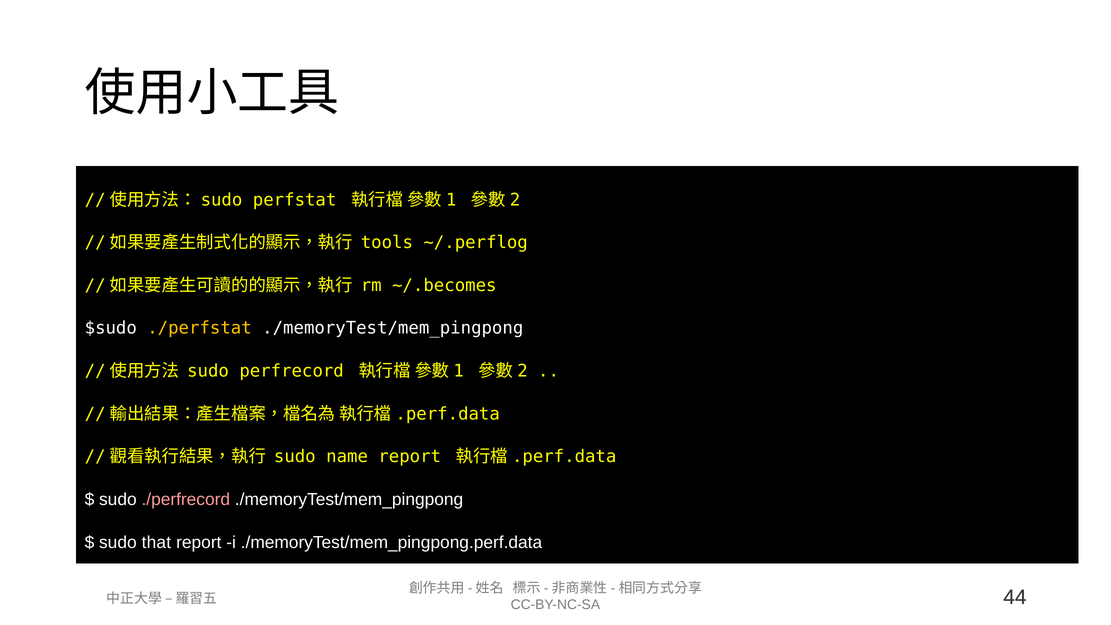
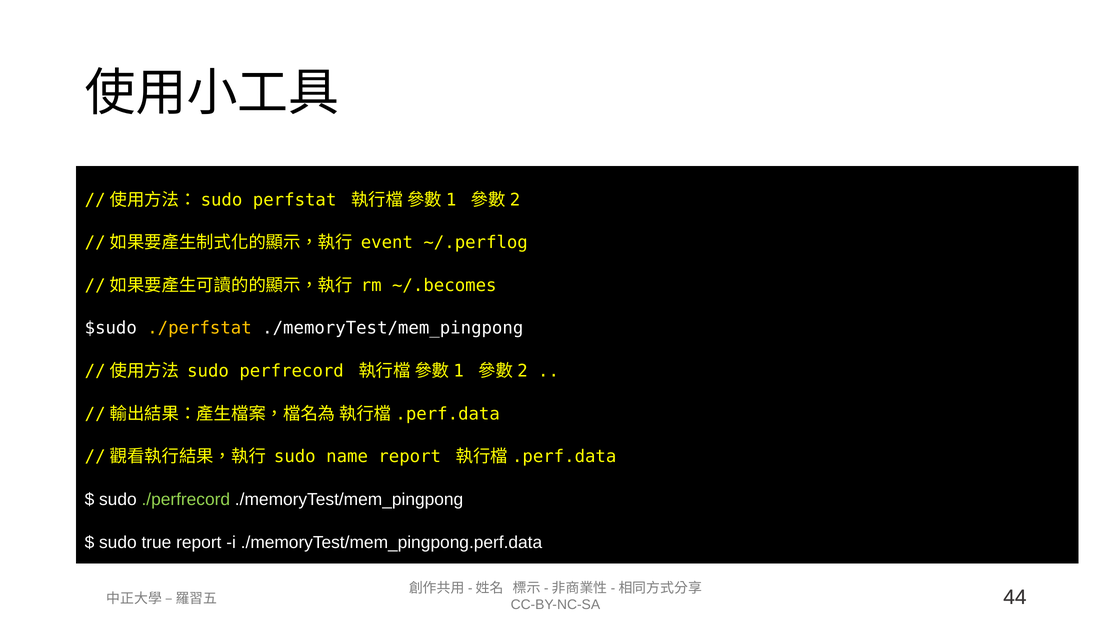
tools: tools -> event
./perfrecord colour: pink -> light green
that: that -> true
